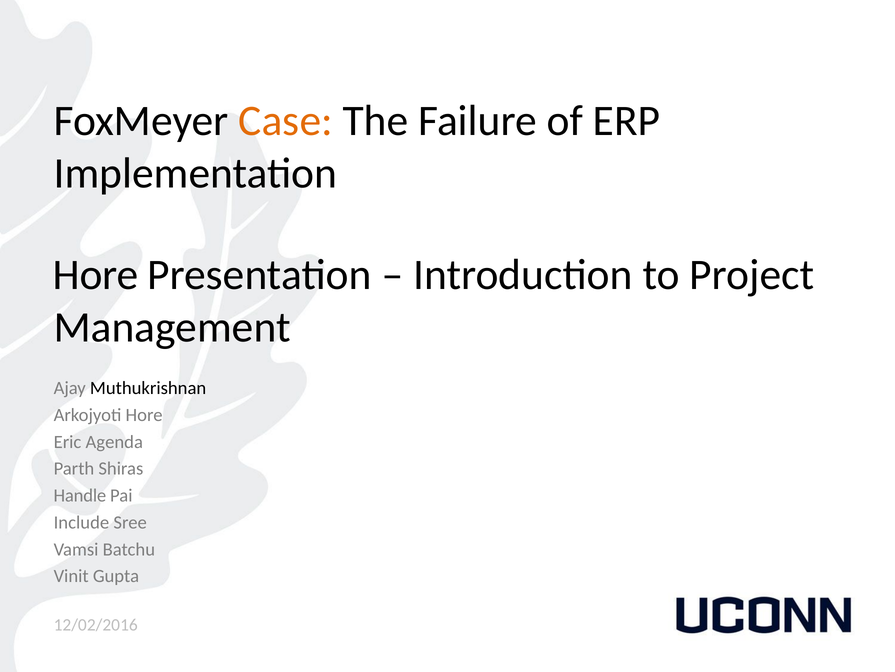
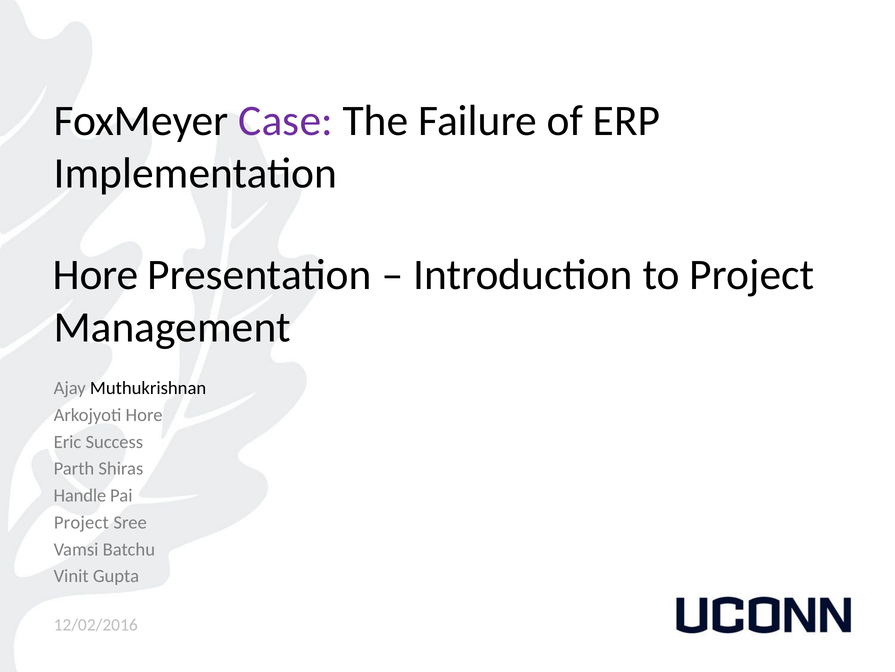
Case colour: orange -> purple
Agenda: Agenda -> Success
Include at (81, 522): Include -> Project
